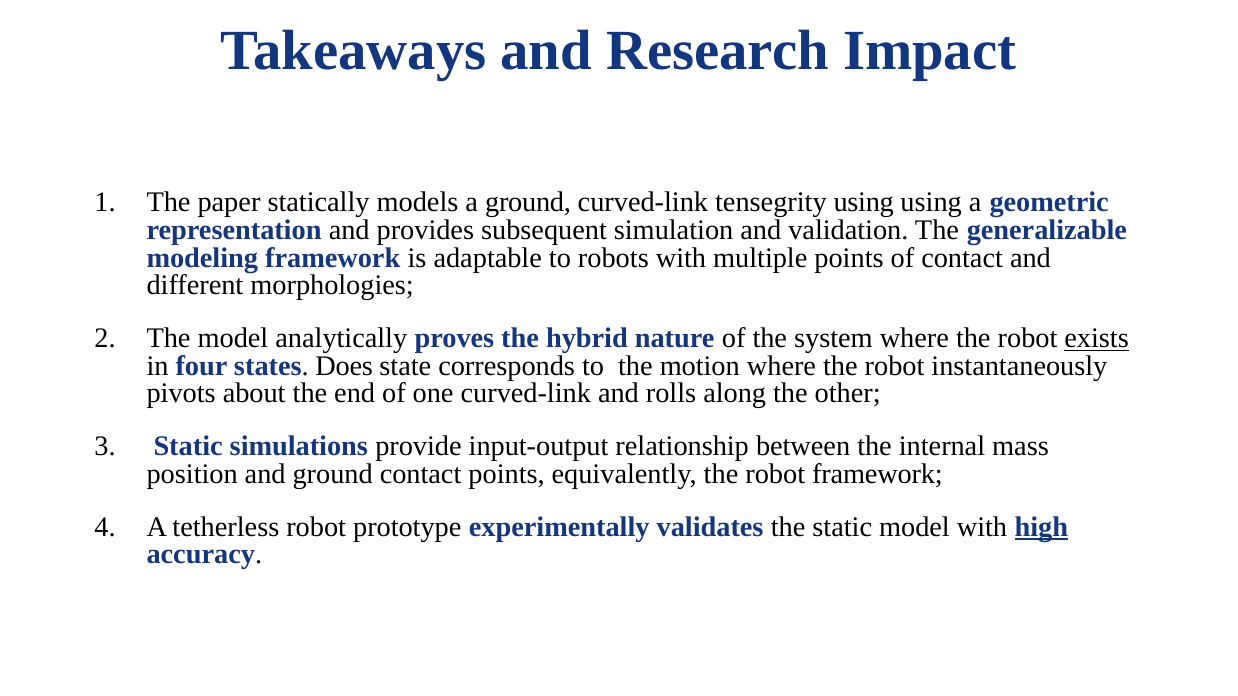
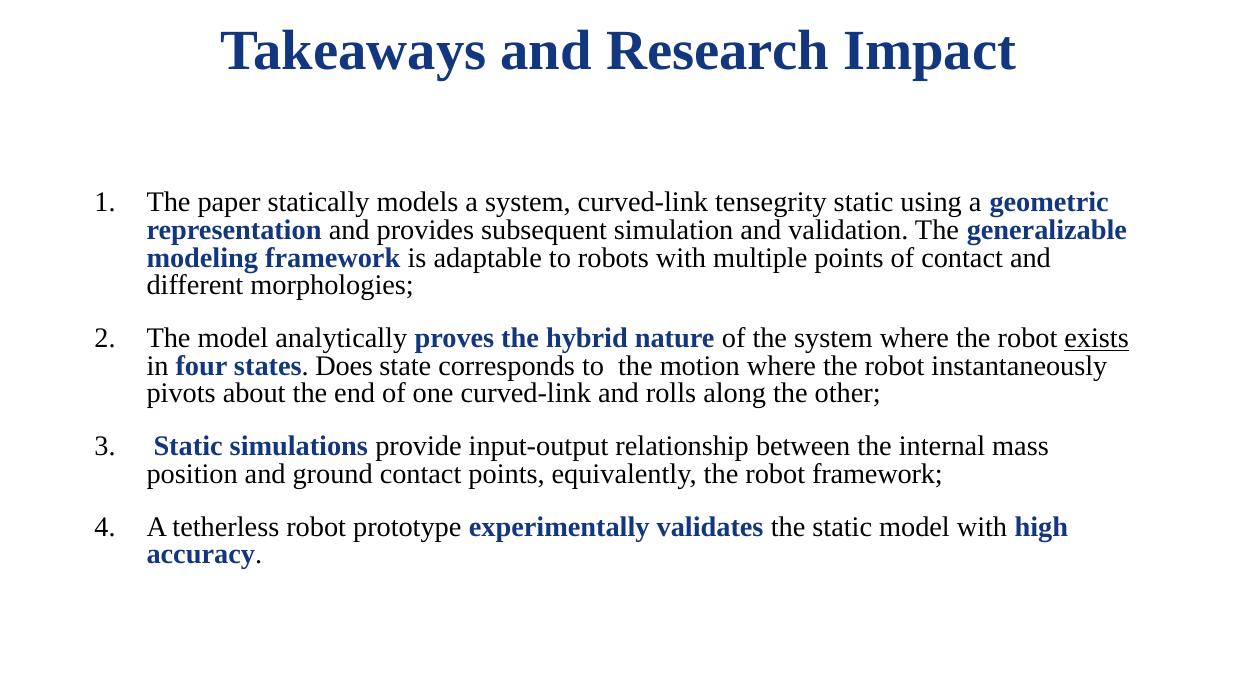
a ground: ground -> system
tensegrity using: using -> static
high underline: present -> none
